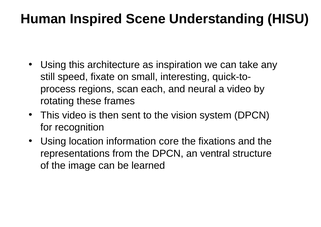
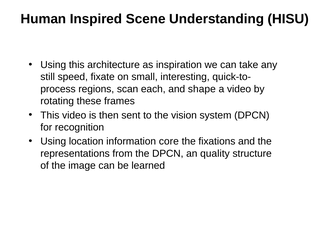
neural: neural -> shape
ventral: ventral -> quality
